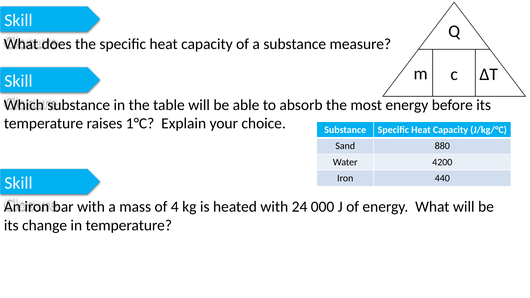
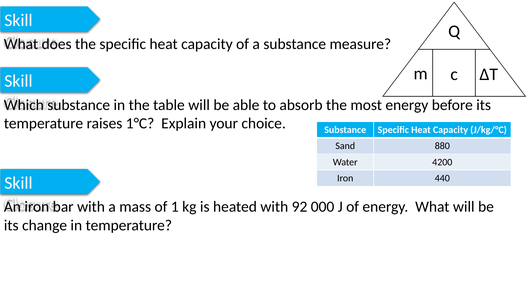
4: 4 -> 1
24: 24 -> 92
